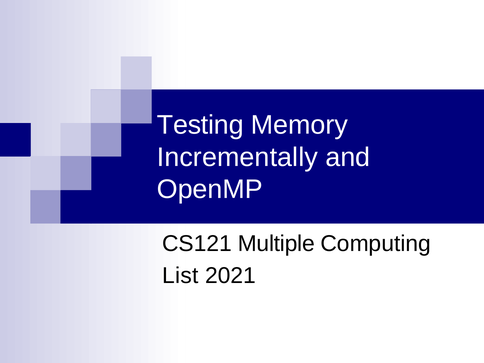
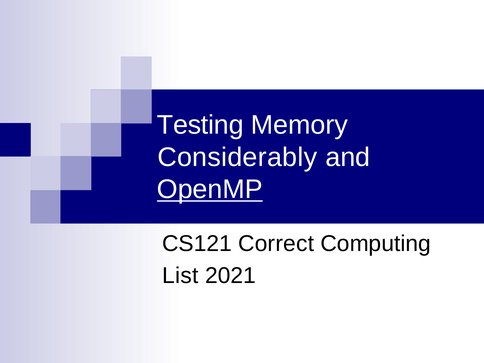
Incrementally: Incrementally -> Considerably
OpenMP underline: none -> present
Multiple: Multiple -> Correct
